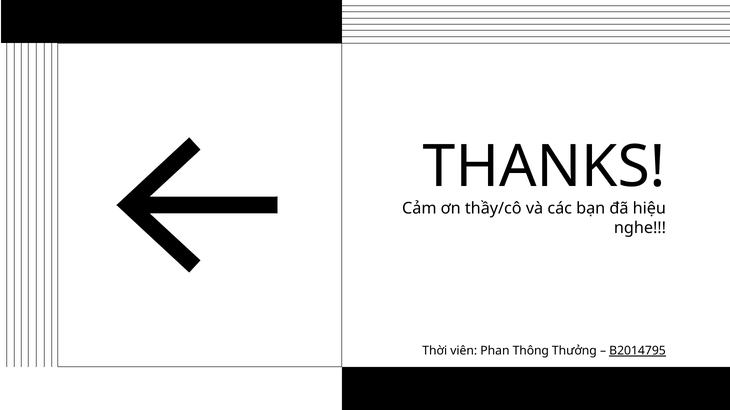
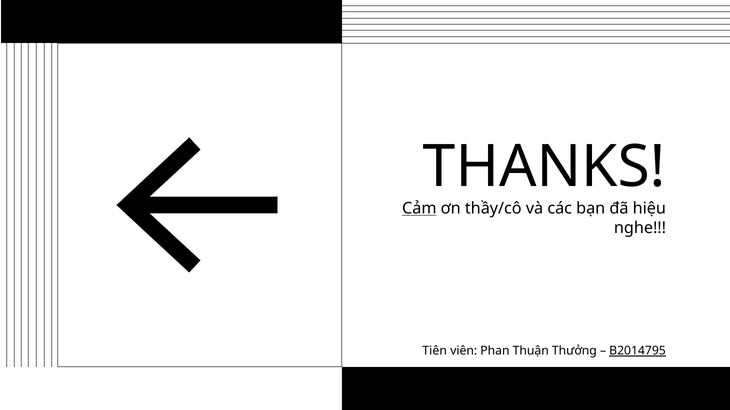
Cảm underline: none -> present
Thời: Thời -> Tiên
Thông: Thông -> Thuận
